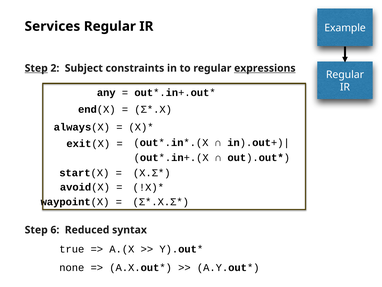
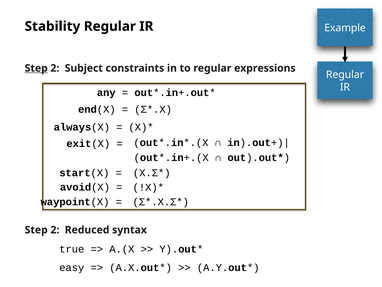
Services: Services -> Stability
expressions underline: present -> none
6 at (55, 230): 6 -> 2
none: none -> easy
